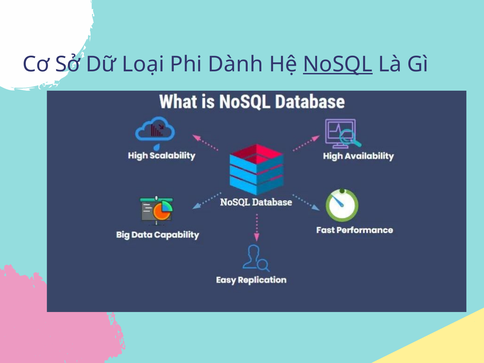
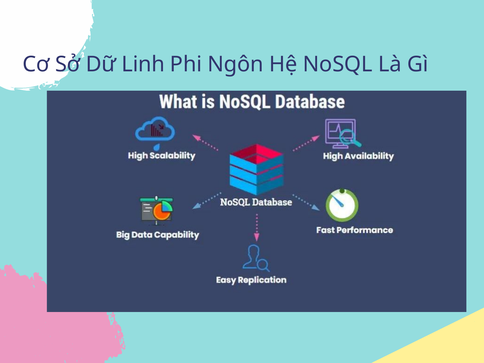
Loại: Loại -> Linh
Dành: Dành -> Ngôn
NoSQL underline: present -> none
